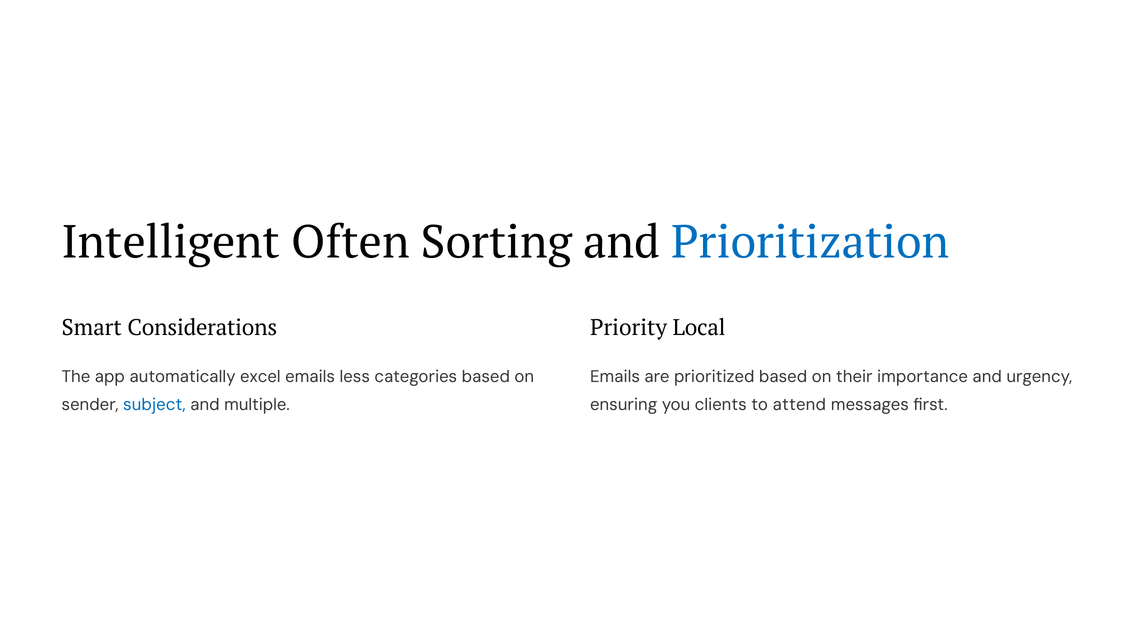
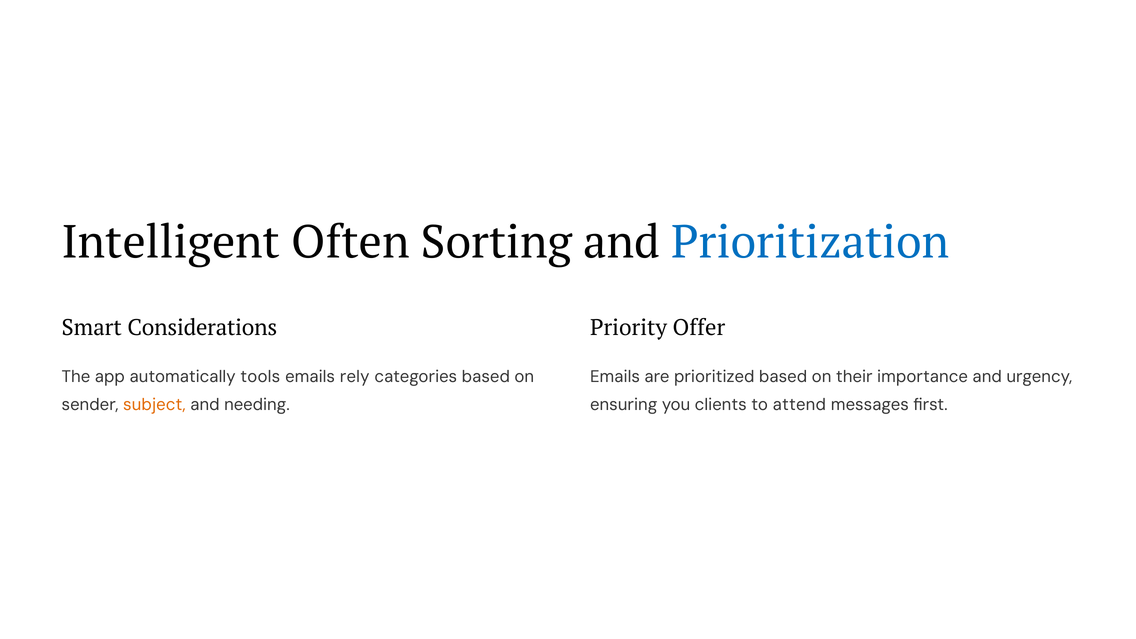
Local: Local -> Offer
excel: excel -> tools
less: less -> rely
subject colour: blue -> orange
multiple: multiple -> needing
